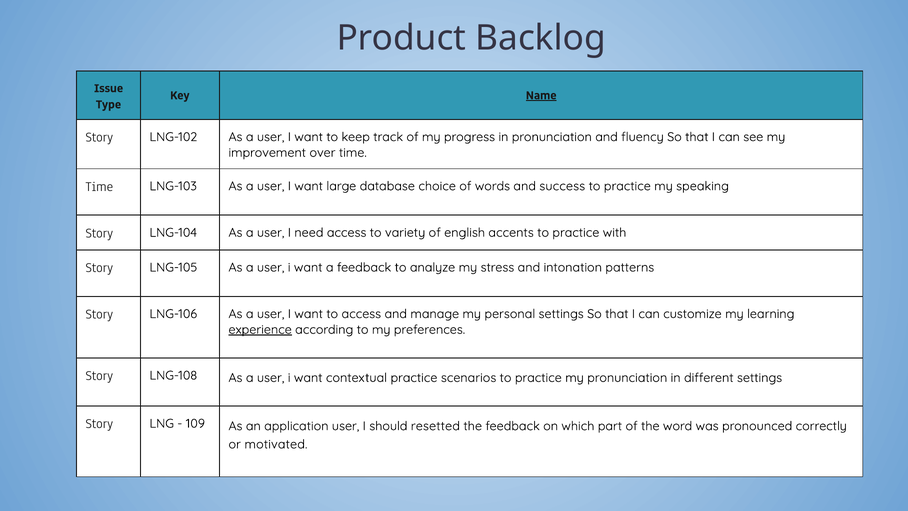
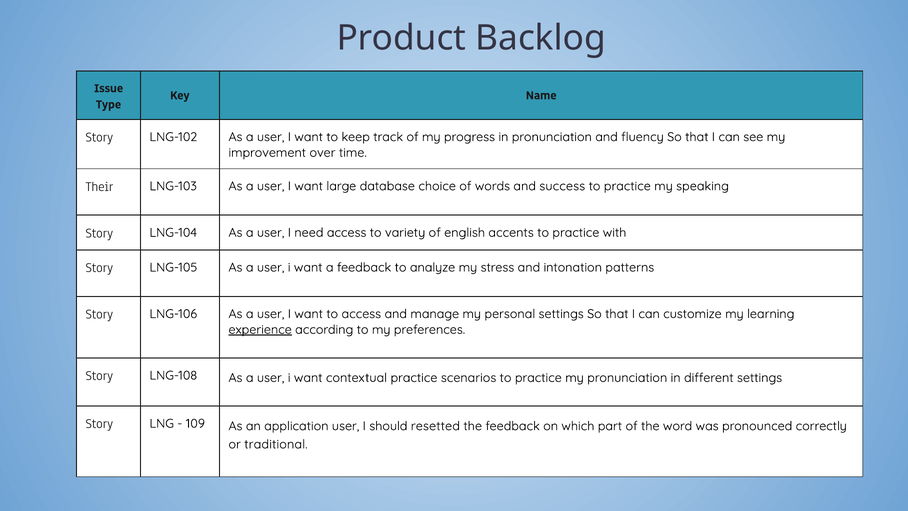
Name underline: present -> none
Time at (99, 186): Time -> Their
motivated: motivated -> traditional
